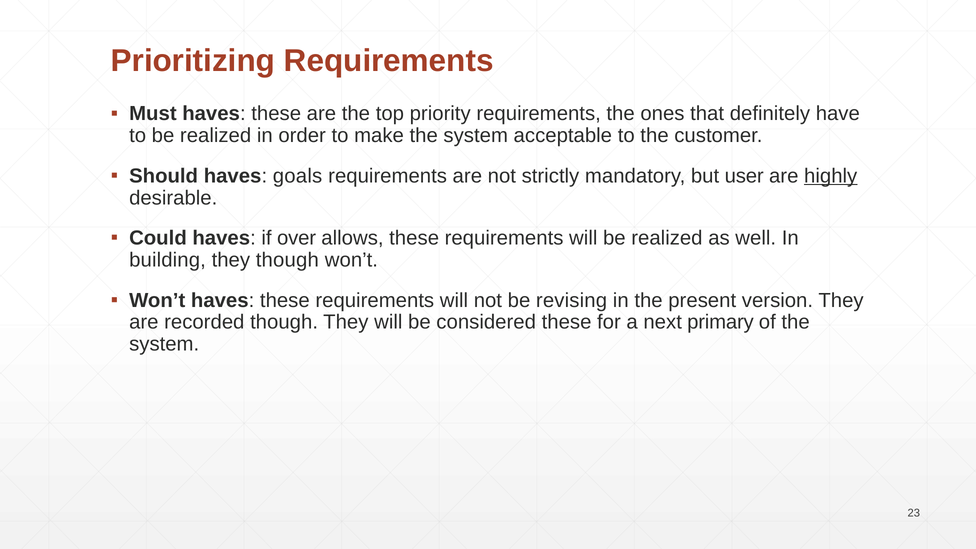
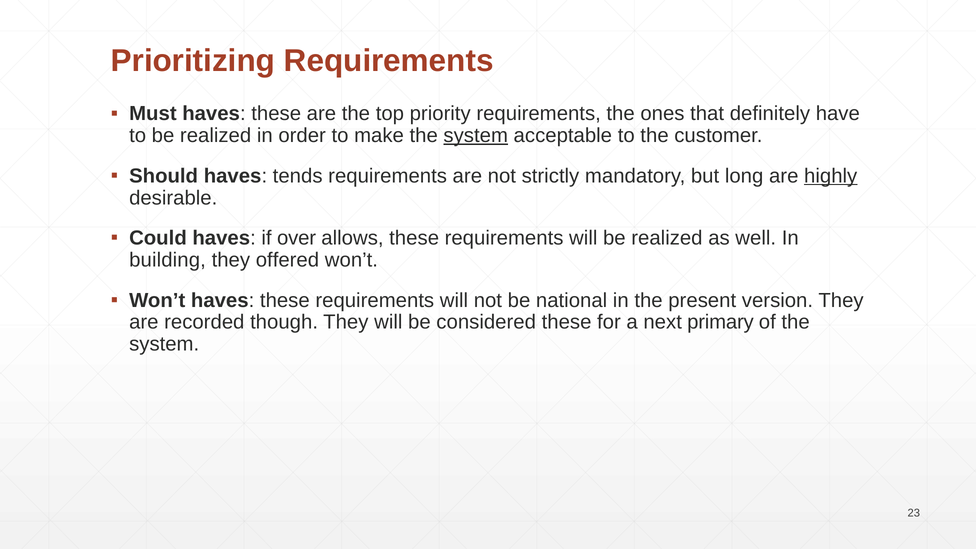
system at (476, 136) underline: none -> present
goals: goals -> tends
user: user -> long
they though: though -> offered
revising: revising -> national
